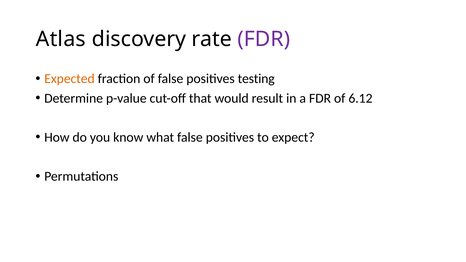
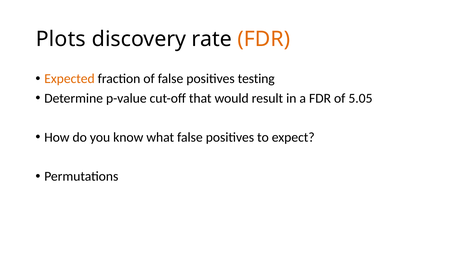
Atlas: Atlas -> Plots
FDR at (264, 39) colour: purple -> orange
6.12: 6.12 -> 5.05
